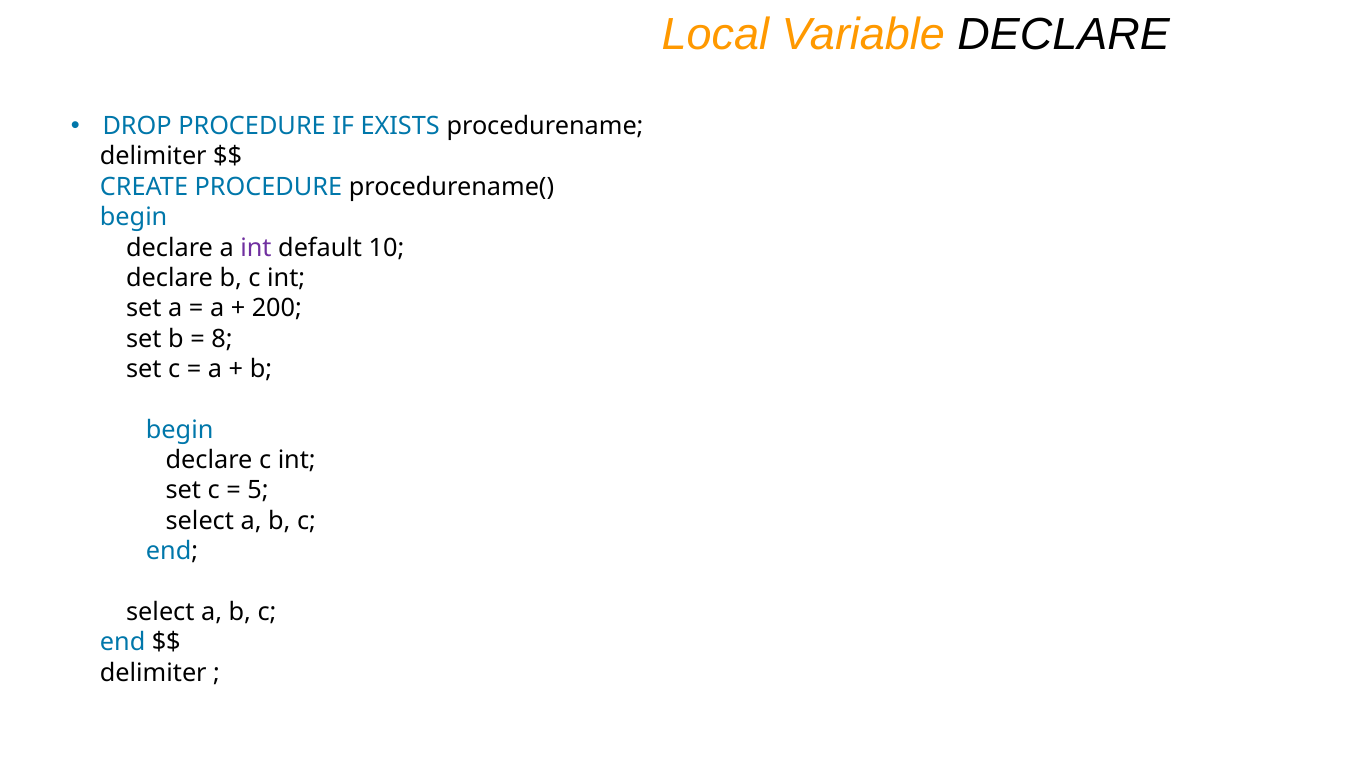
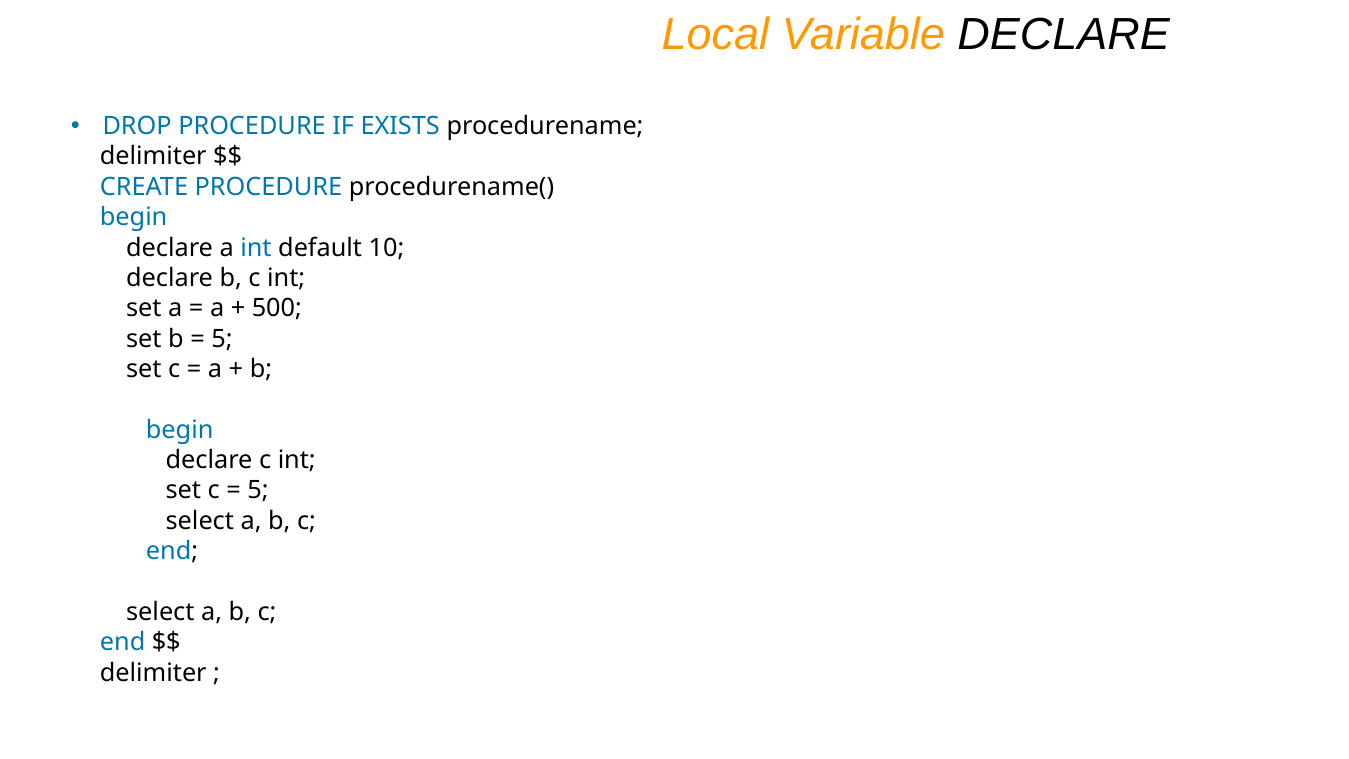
int at (256, 248) colour: purple -> blue
200: 200 -> 500
8 at (222, 339): 8 -> 5
